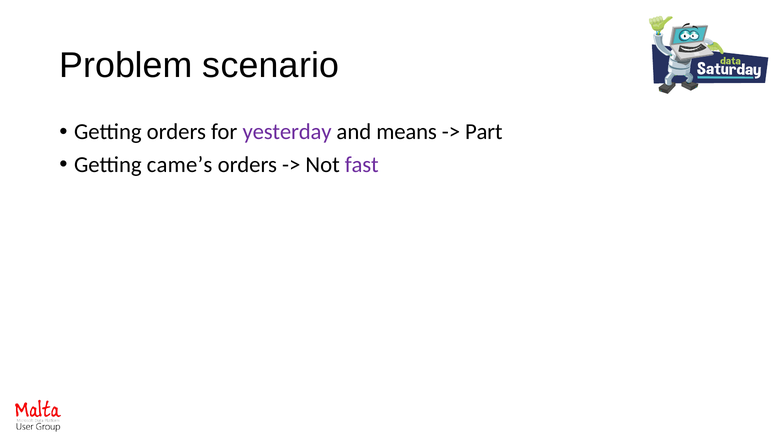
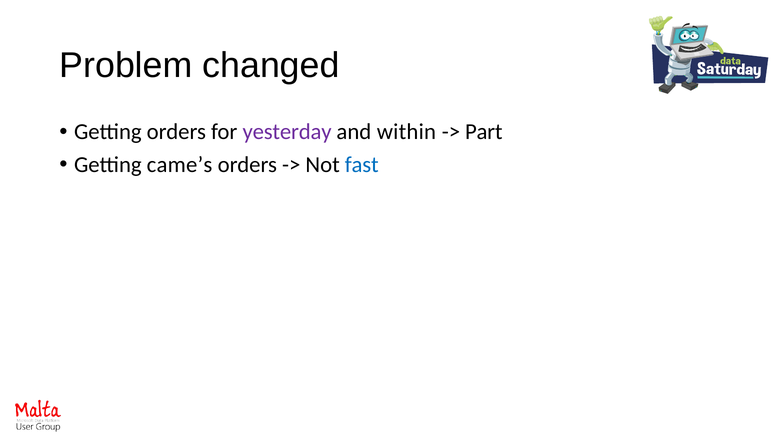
scenario: scenario -> changed
means: means -> within
fast colour: purple -> blue
